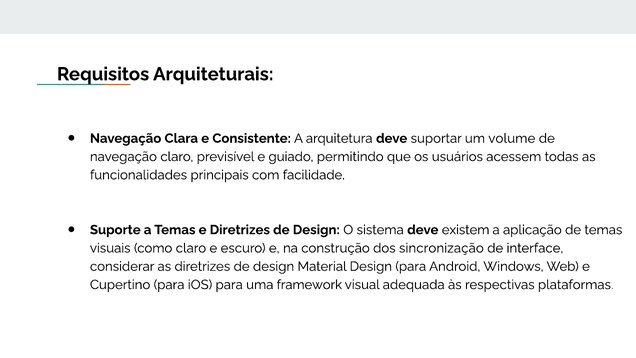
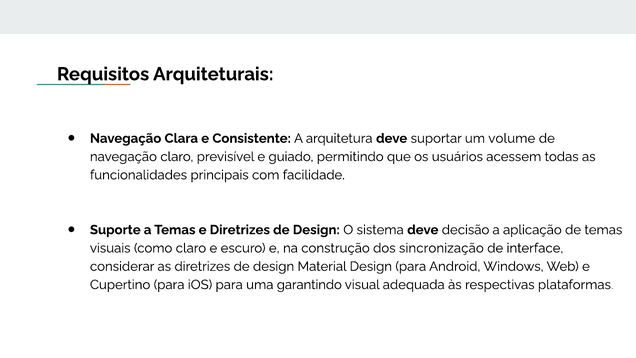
existem: existem -> decisão
framework: framework -> garantindo
